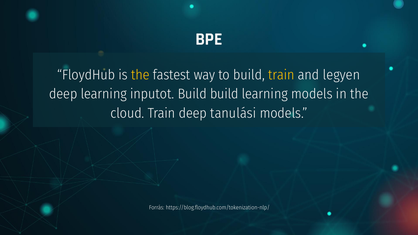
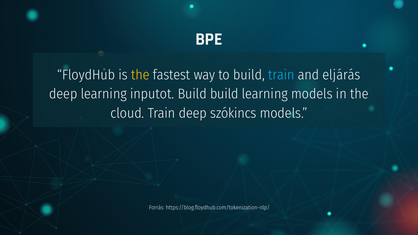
train at (281, 75) colour: yellow -> light blue
legyen: legyen -> eljárás
tanulási: tanulási -> szókincs
